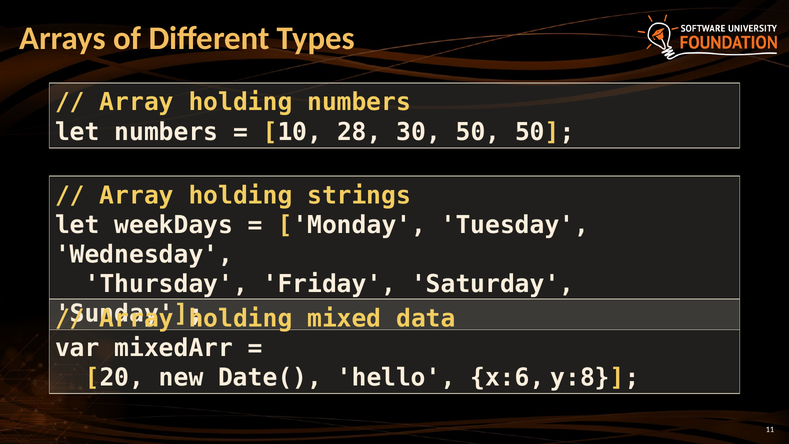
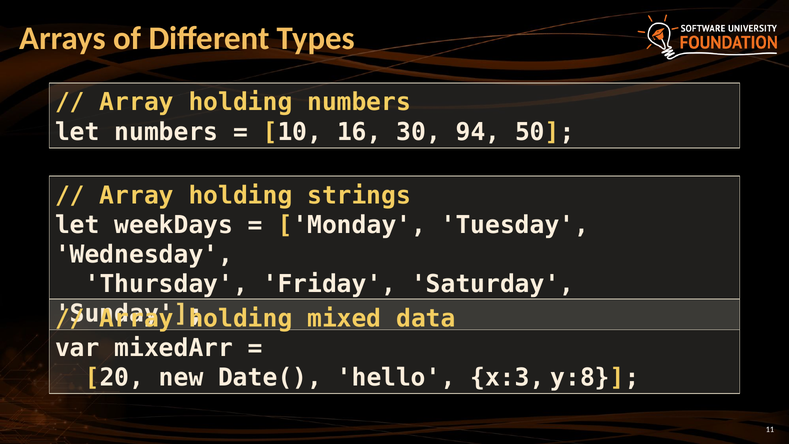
28: 28 -> 16
30 50: 50 -> 94
x:6: x:6 -> x:3
